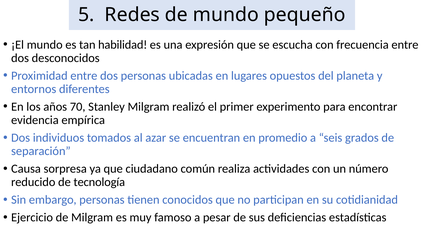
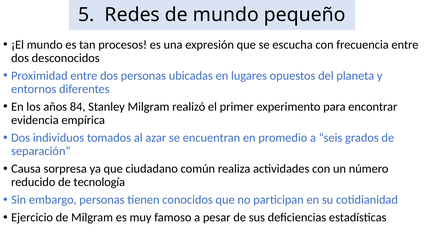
habilidad: habilidad -> procesos
70: 70 -> 84
